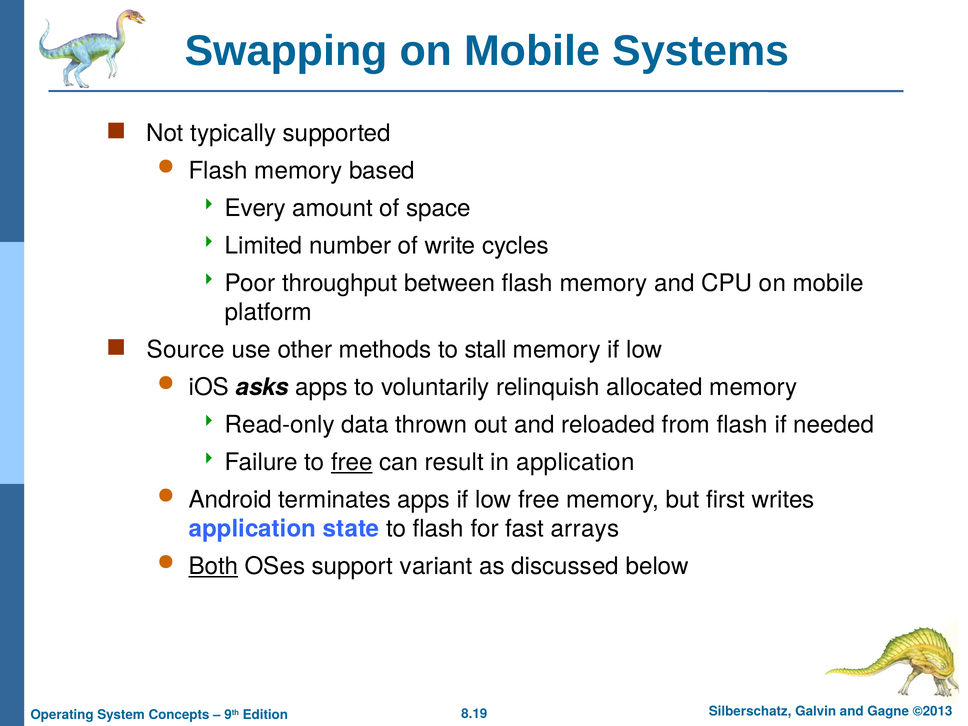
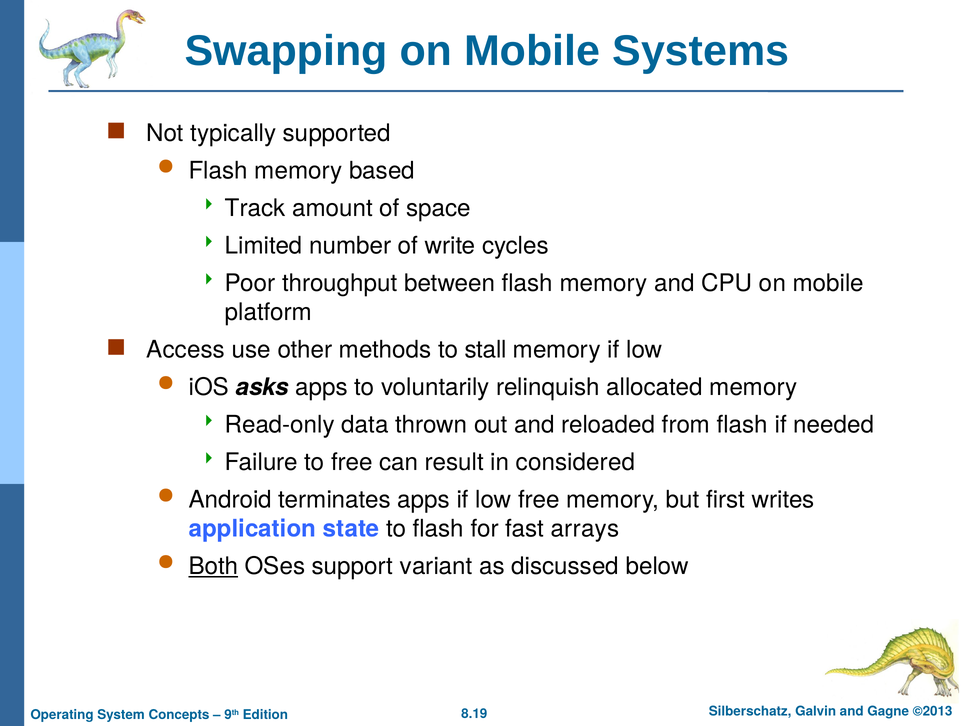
Every: Every -> Track
Source: Source -> Access
free at (352, 462) underline: present -> none
in application: application -> considered
